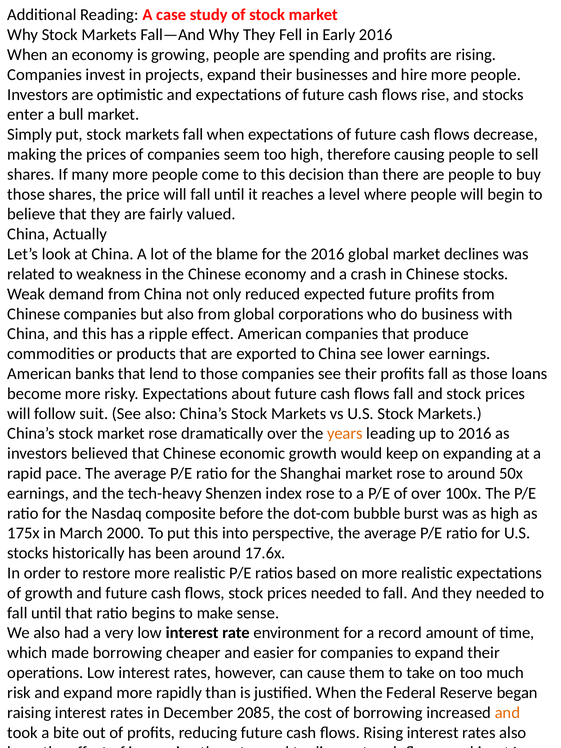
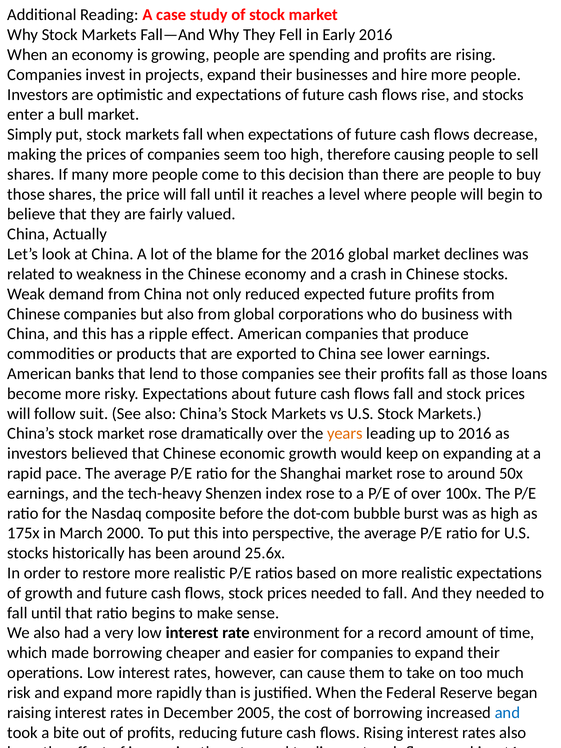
17.6x: 17.6x -> 25.6x
2085: 2085 -> 2005
and at (507, 713) colour: orange -> blue
